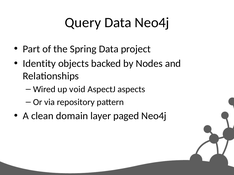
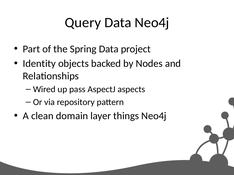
void: void -> pass
paged: paged -> things
